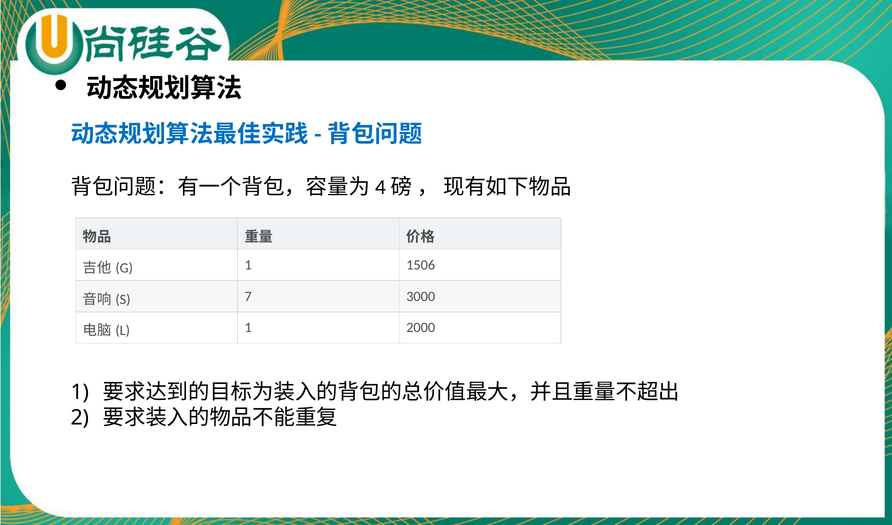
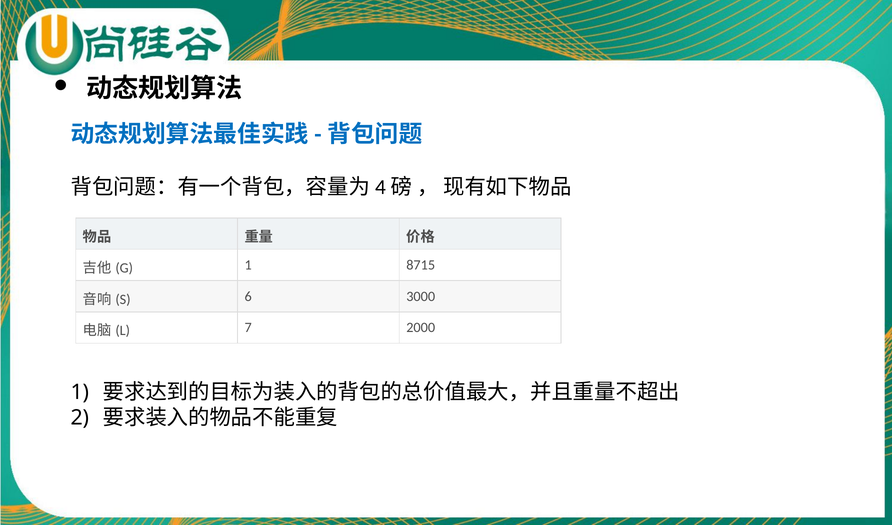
1506: 1506 -> 8715
7: 7 -> 6
1 at (248, 328): 1 -> 7
